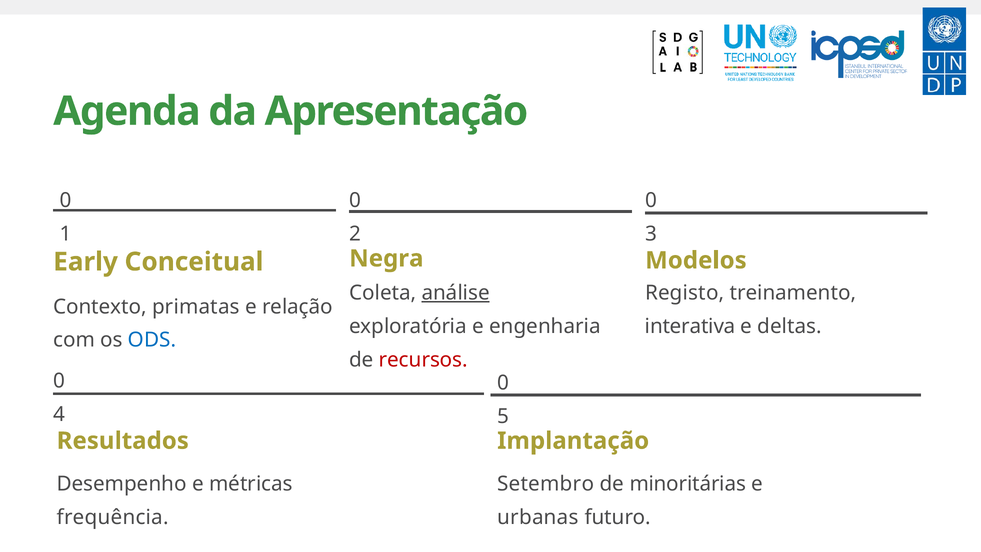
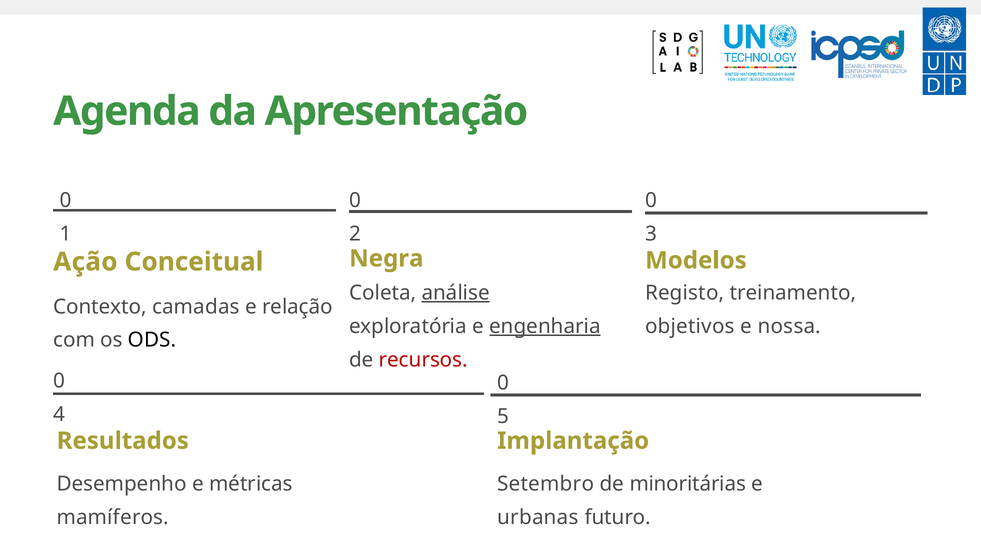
Early: Early -> Ação
primatas: primatas -> camadas
engenharia underline: none -> present
interativa: interativa -> objetivos
deltas: deltas -> nossa
ODS colour: blue -> black
frequência: frequência -> mamíferos
